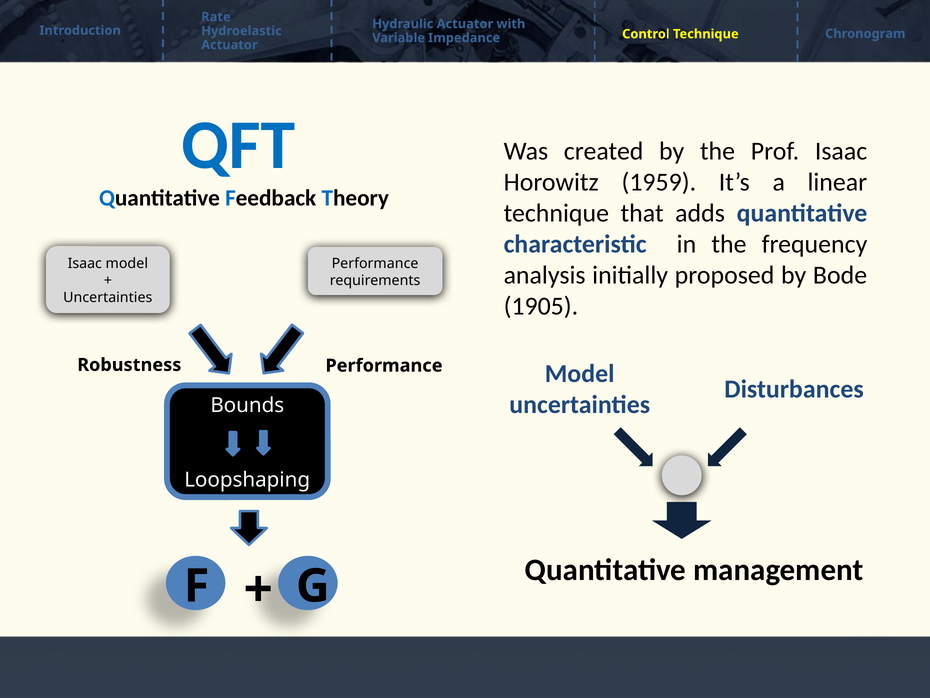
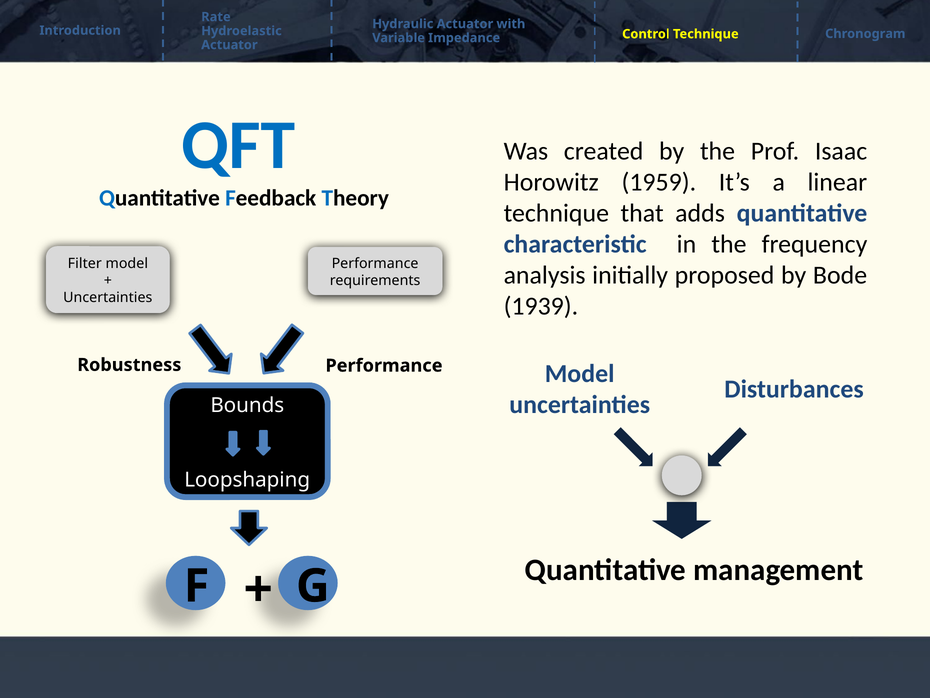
Isaac at (85, 263): Isaac -> Filter
1905: 1905 -> 1939
